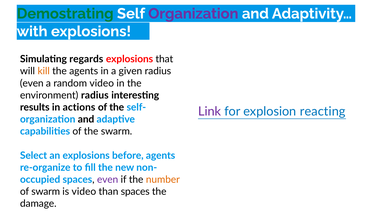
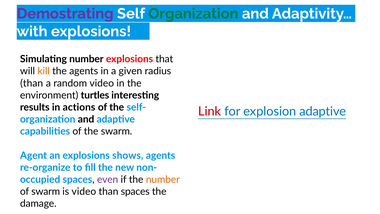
Demostrating colour: green -> purple
Organization at (193, 14) colour: purple -> green
Simulating regards: regards -> number
even at (32, 83): even -> than
environment radius: radius -> turtles
Link colour: purple -> red
explosion reacting: reacting -> adaptive
Select: Select -> Agent
before: before -> shows
